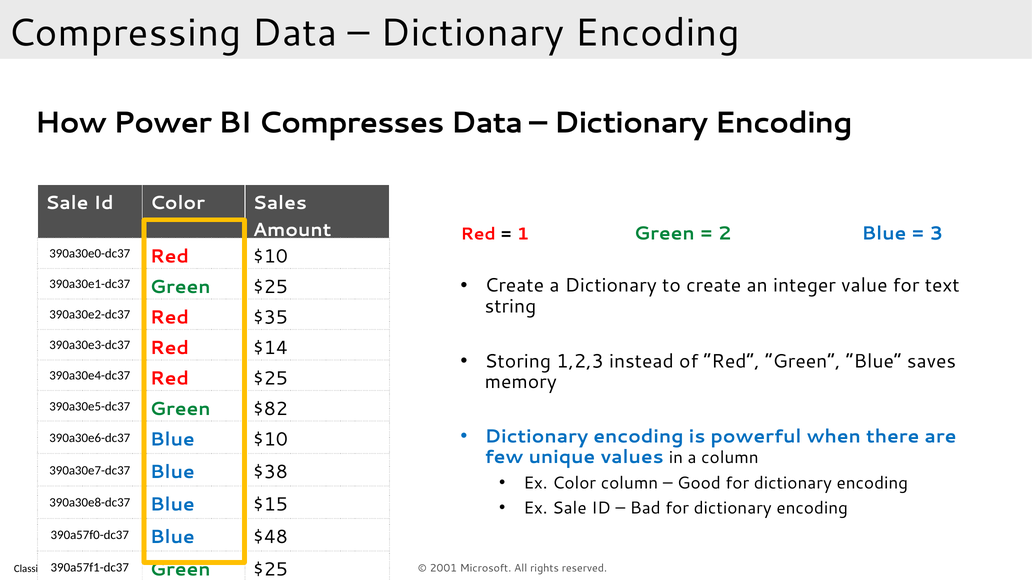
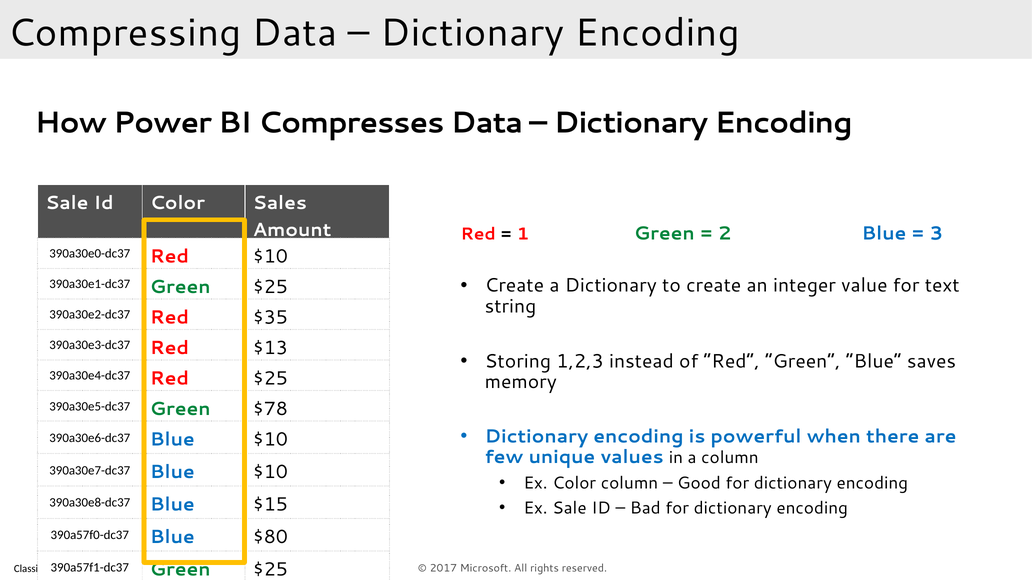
$14: $14 -> $13
$82: $82 -> $78
390a30e7-dc37 Blue $38: $38 -> $10
$48: $48 -> $80
2001: 2001 -> 2017
